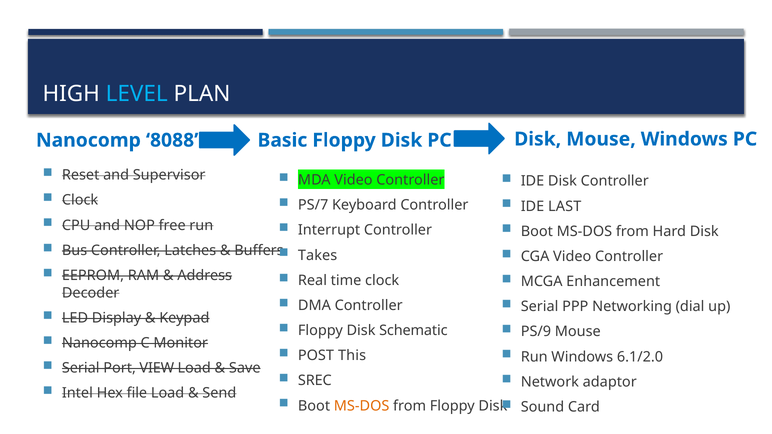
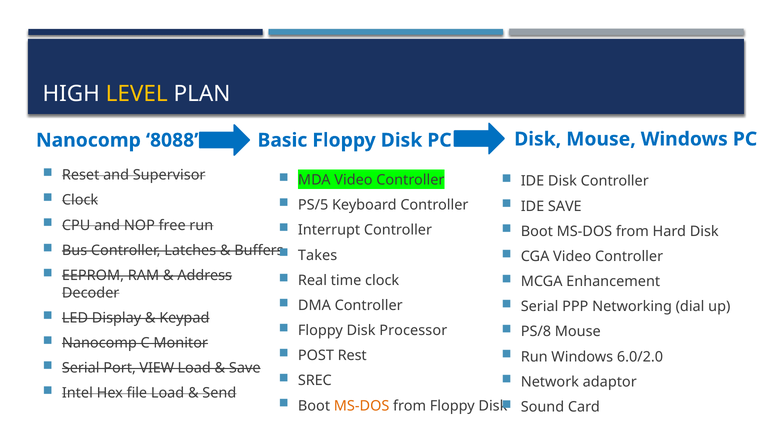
LEVEL colour: light blue -> yellow
PS/7: PS/7 -> PS/5
IDE LAST: LAST -> SAVE
Schematic: Schematic -> Processor
PS/9: PS/9 -> PS/8
This: This -> Rest
6.1/2.0: 6.1/2.0 -> 6.0/2.0
